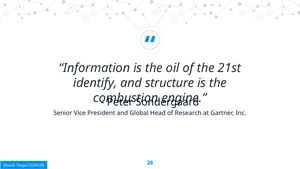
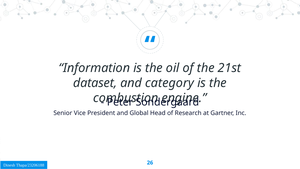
identify: identify -> dataset
structure: structure -> category
